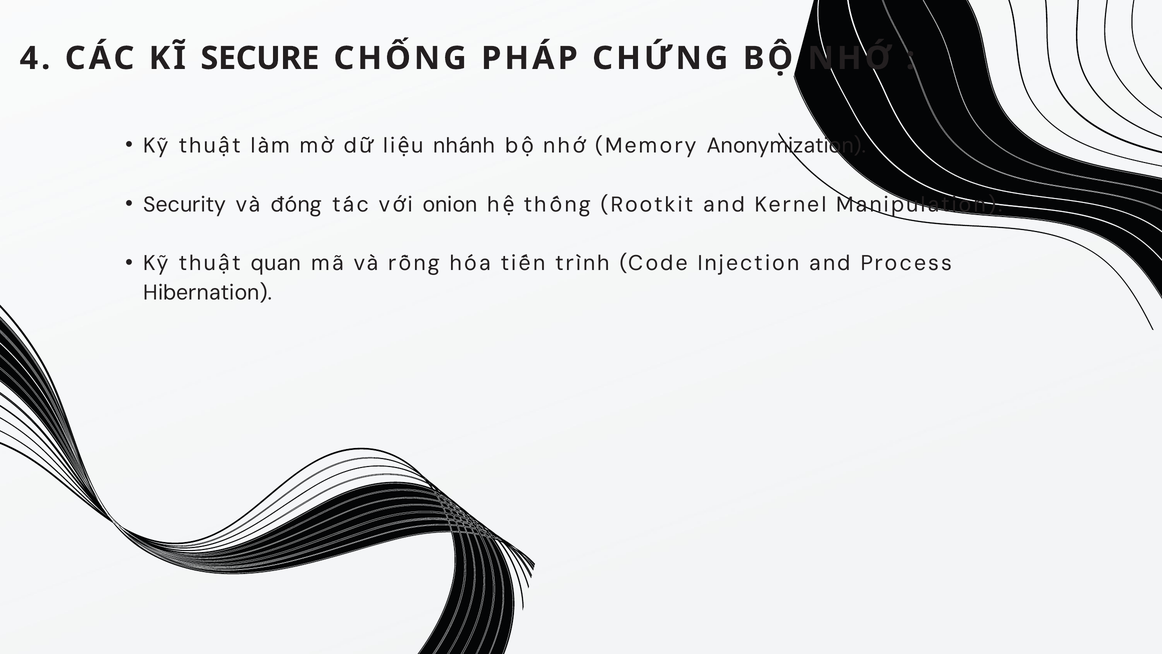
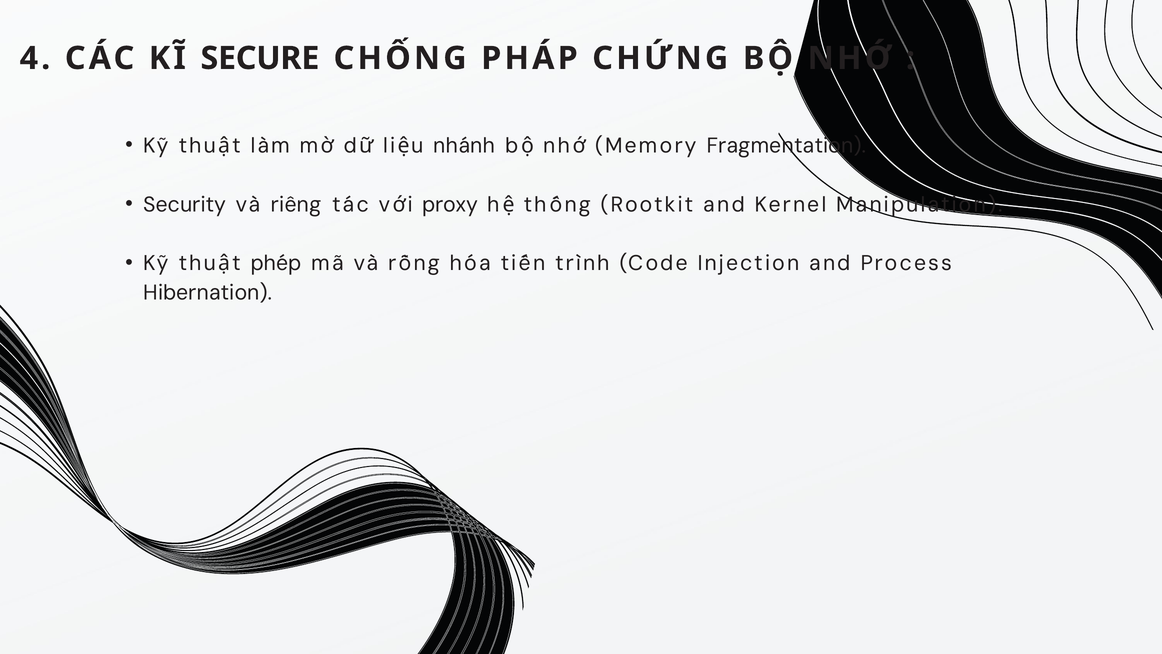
Anonymization: Anonymization -> Fragmentation
đóng: đóng -> riêng
onion: onion -> proxy
quan: quan -> phép
